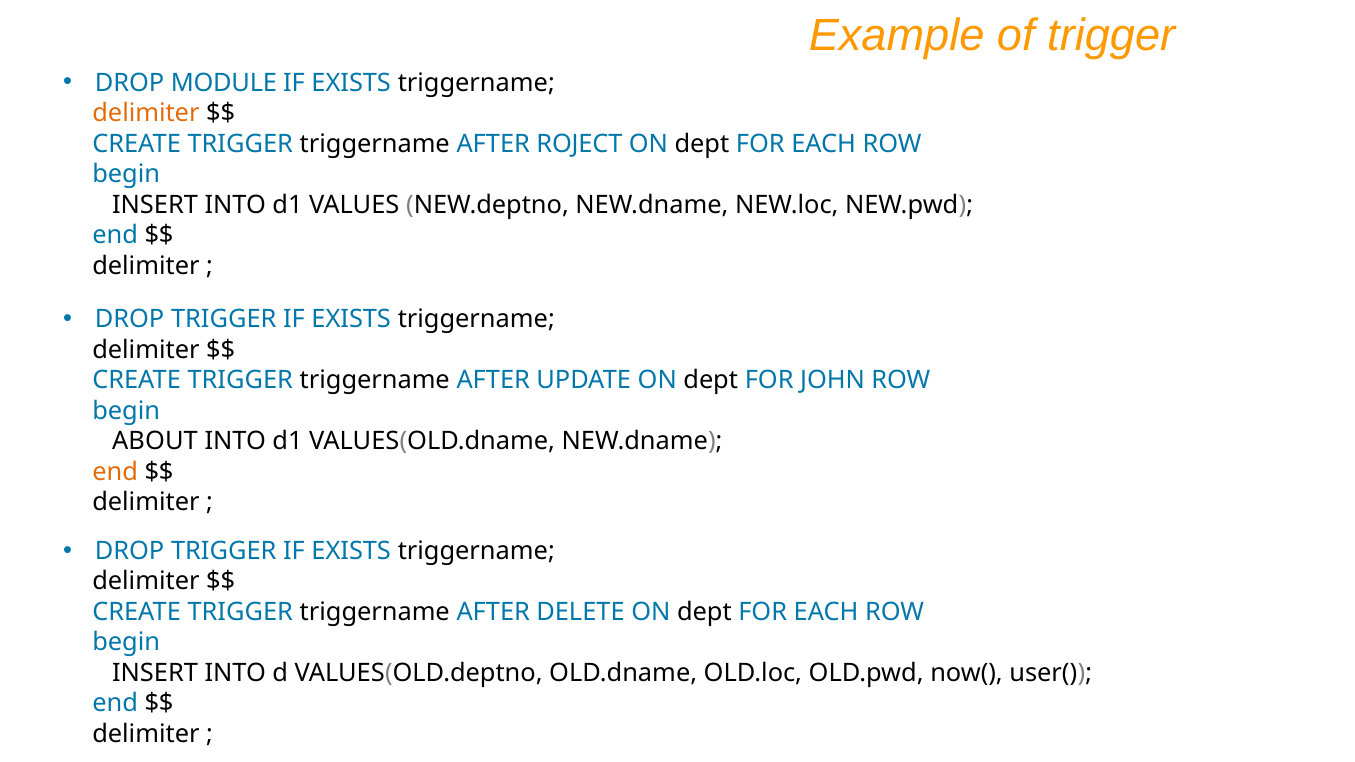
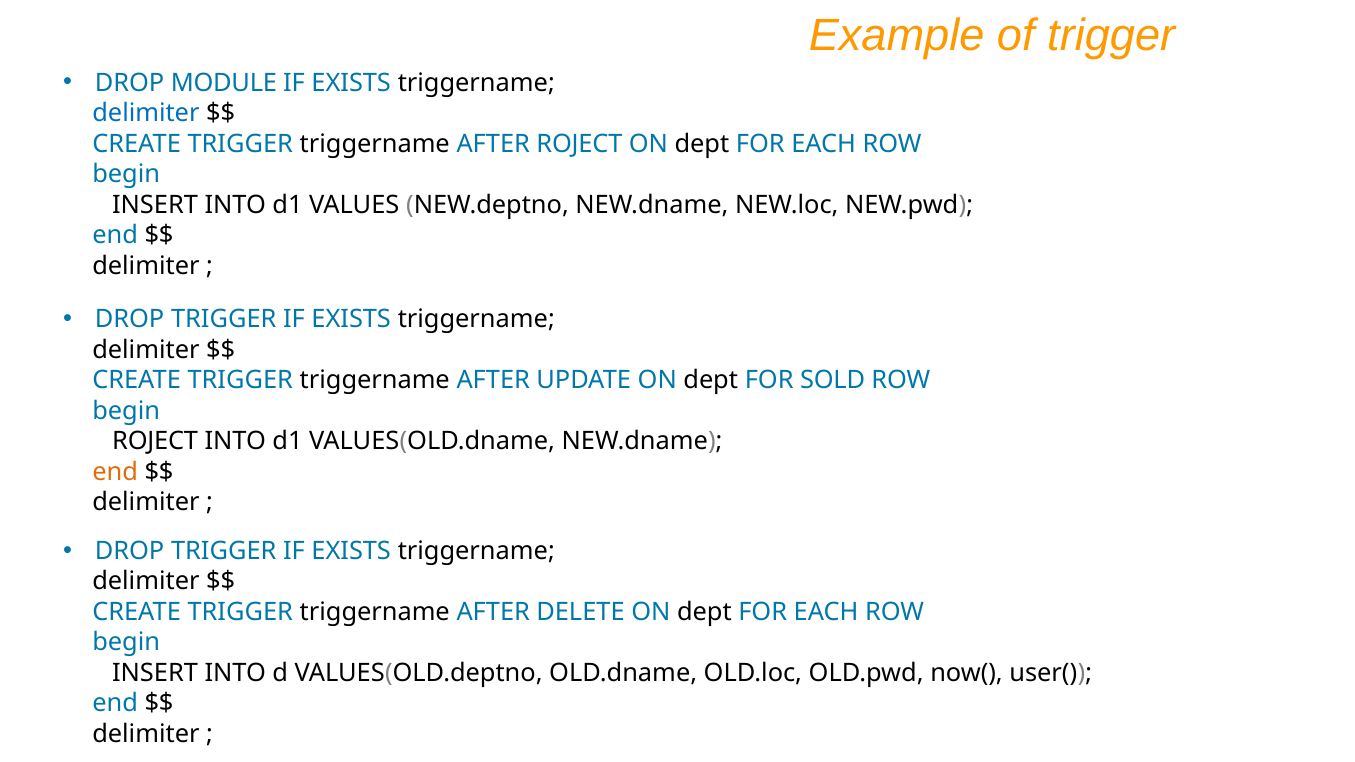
delimiter at (146, 113) colour: orange -> blue
JOHN: JOHN -> SOLD
ABOUT at (155, 442): ABOUT -> ROJECT
